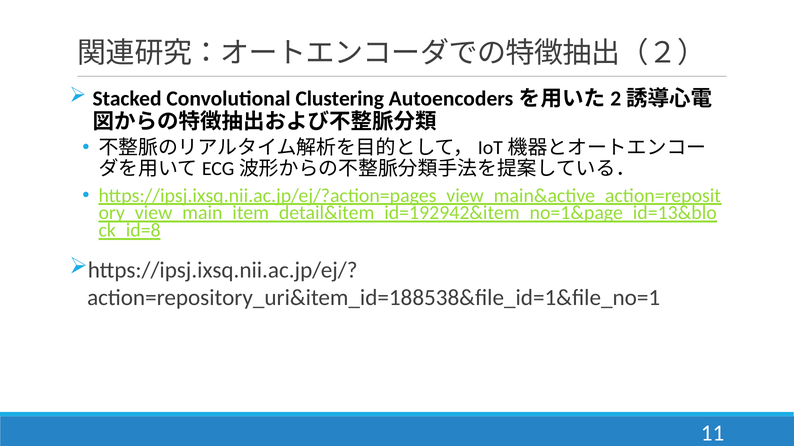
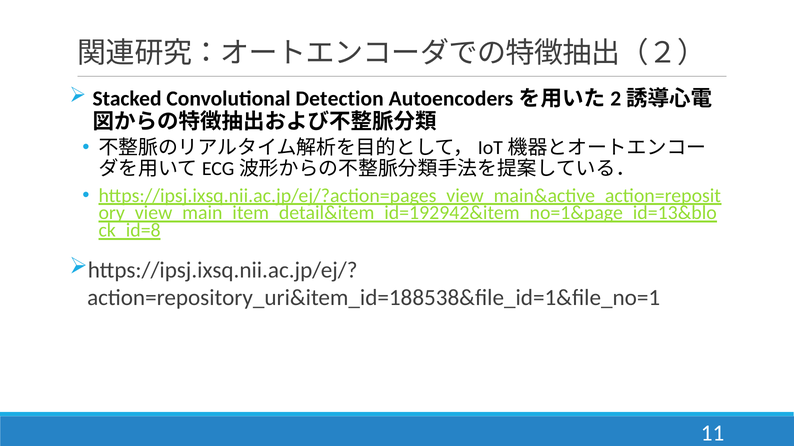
Clustering: Clustering -> Detection
